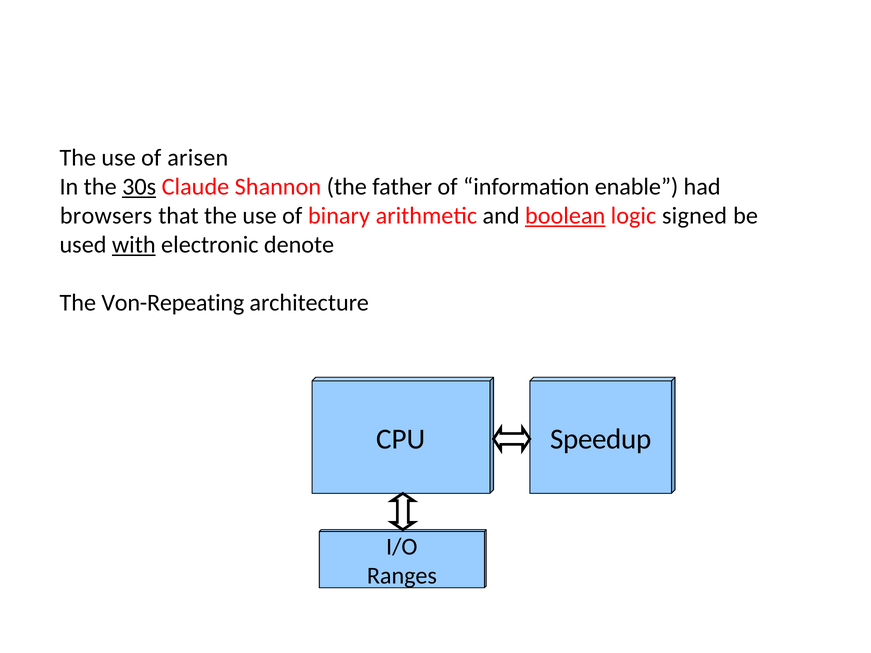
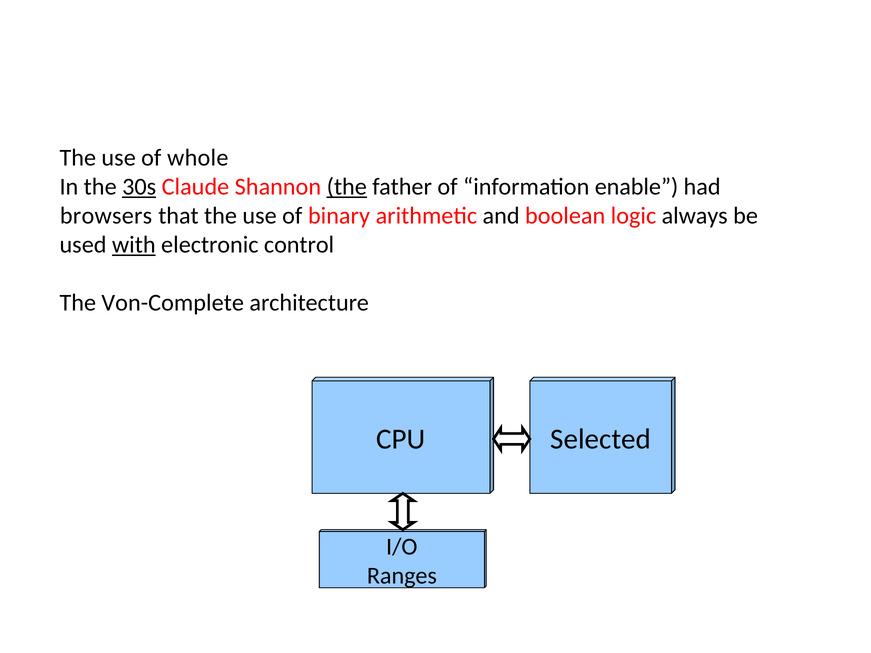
arisen: arisen -> whole
the at (347, 187) underline: none -> present
boolean underline: present -> none
signed: signed -> always
denote: denote -> control
Von-Repeating: Von-Repeating -> Von-Complete
Speedup: Speedup -> Selected
